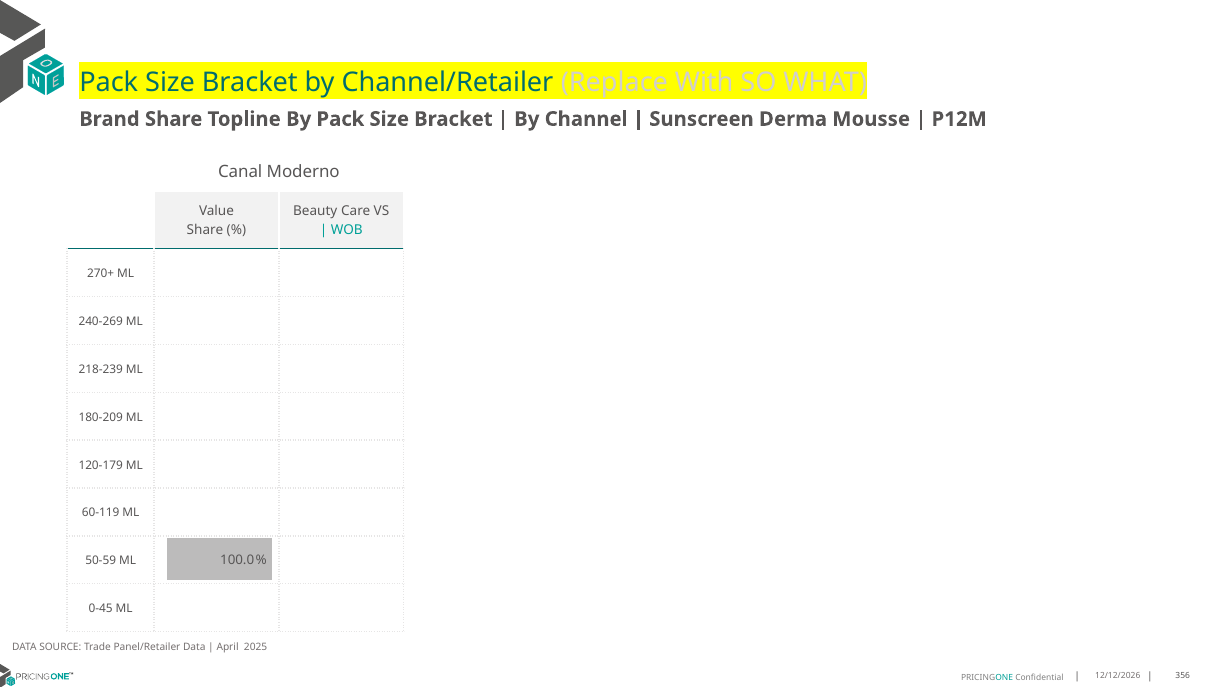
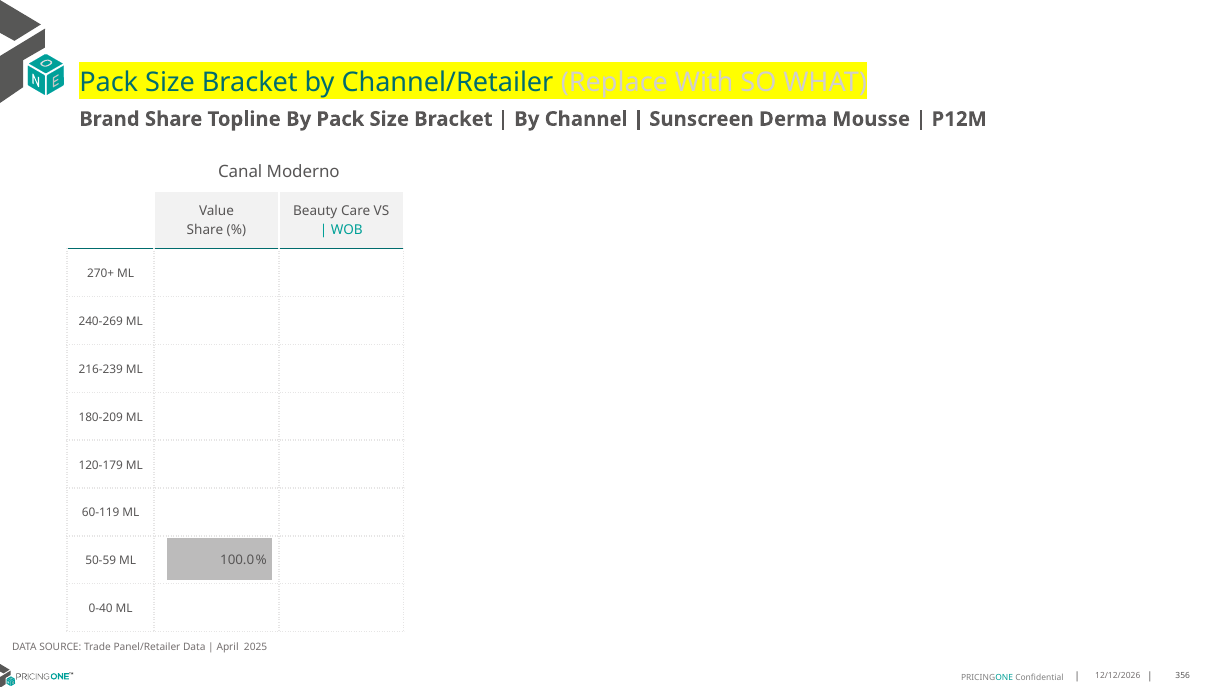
218-239: 218-239 -> 216-239
0-45: 0-45 -> 0-40
